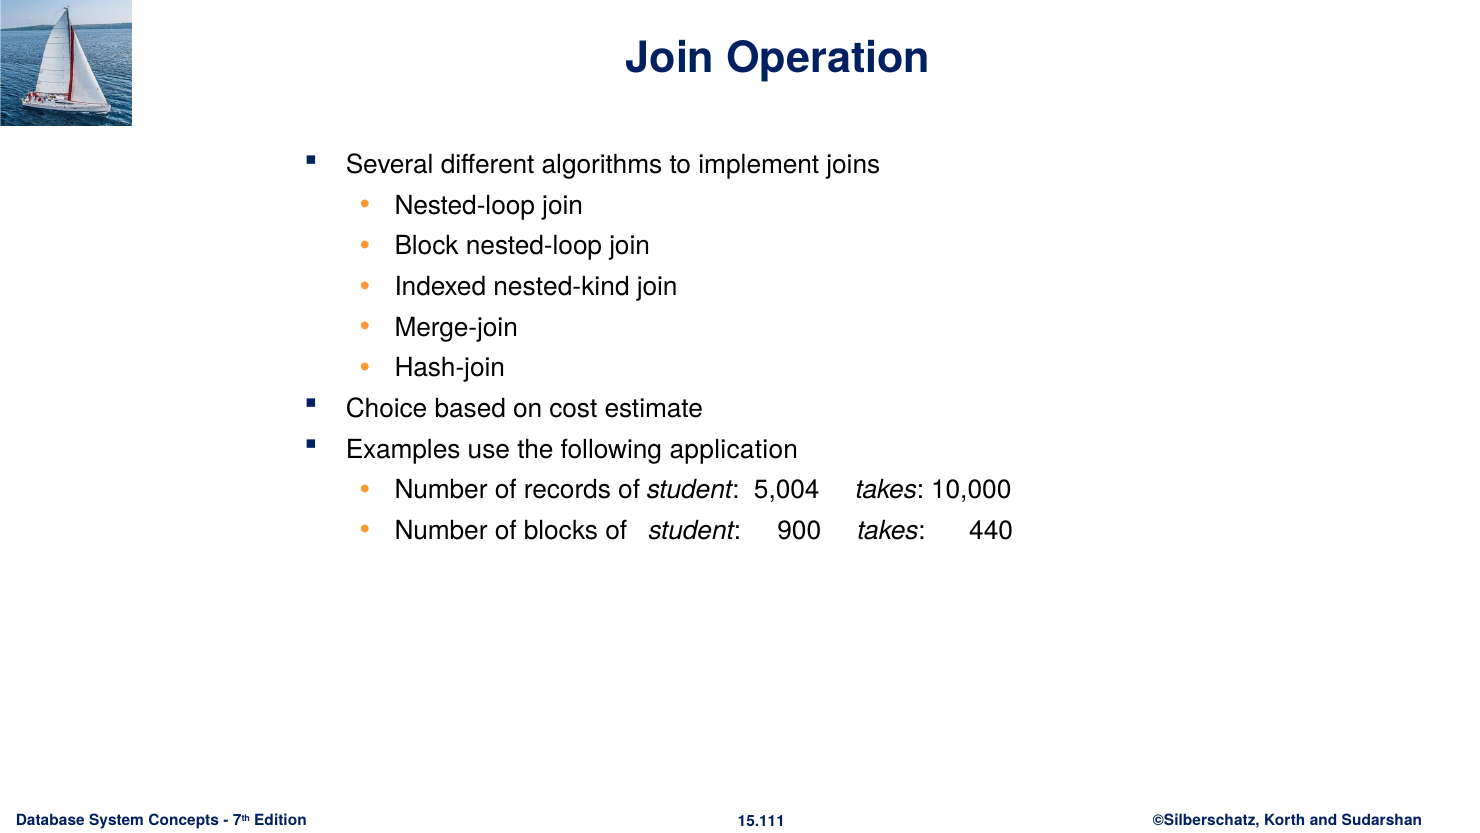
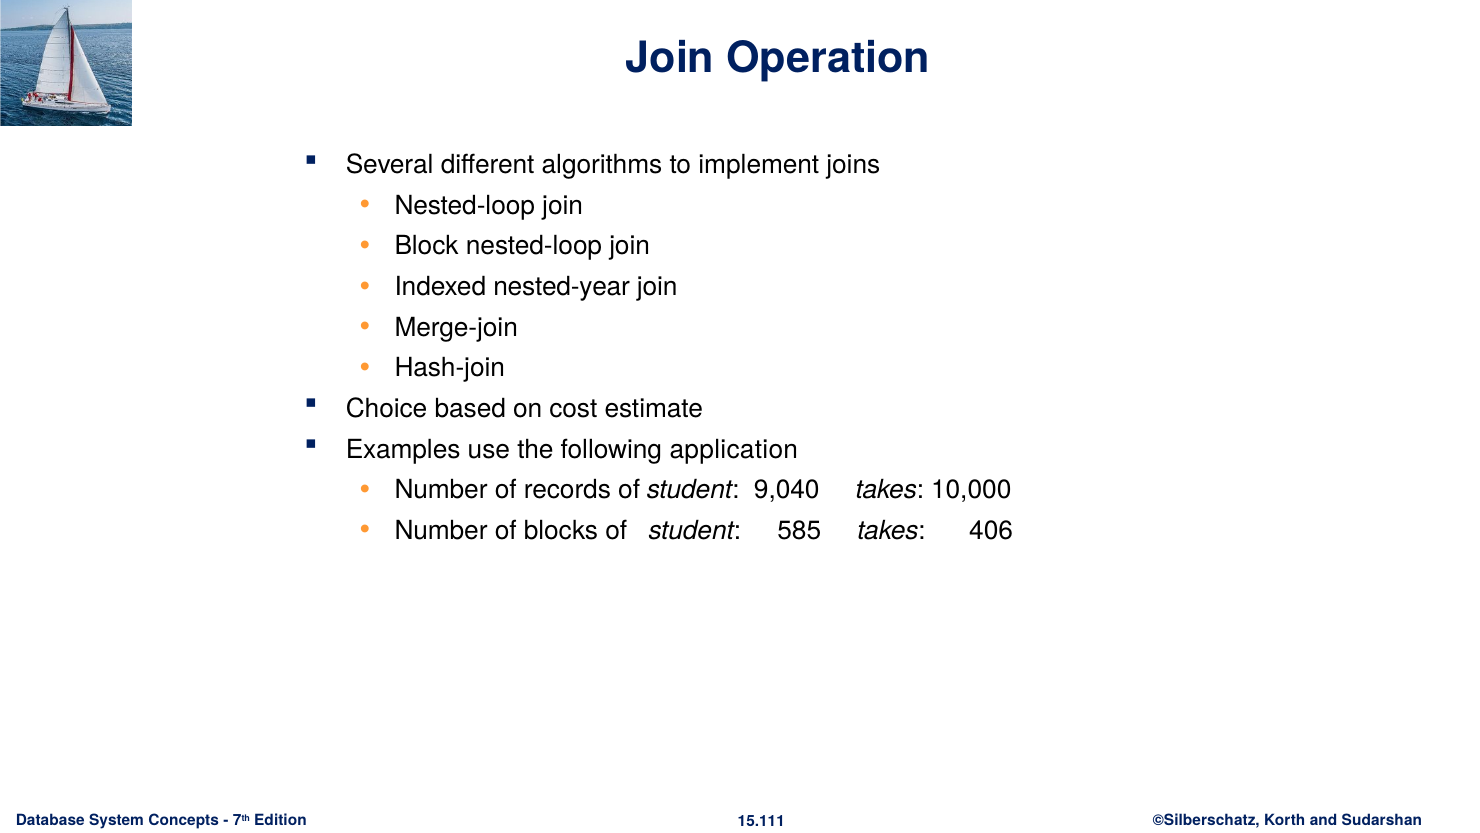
nested-kind: nested-kind -> nested-year
5,004: 5,004 -> 9,040
900: 900 -> 585
440: 440 -> 406
